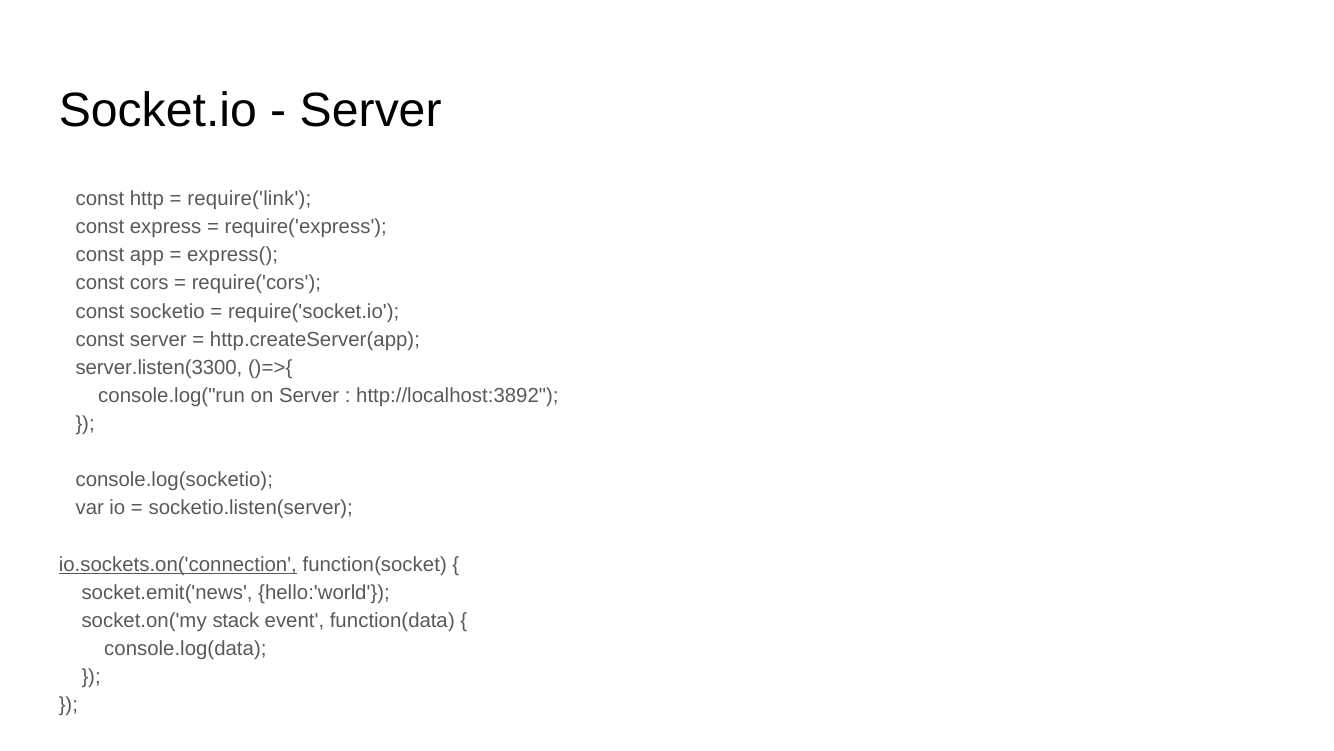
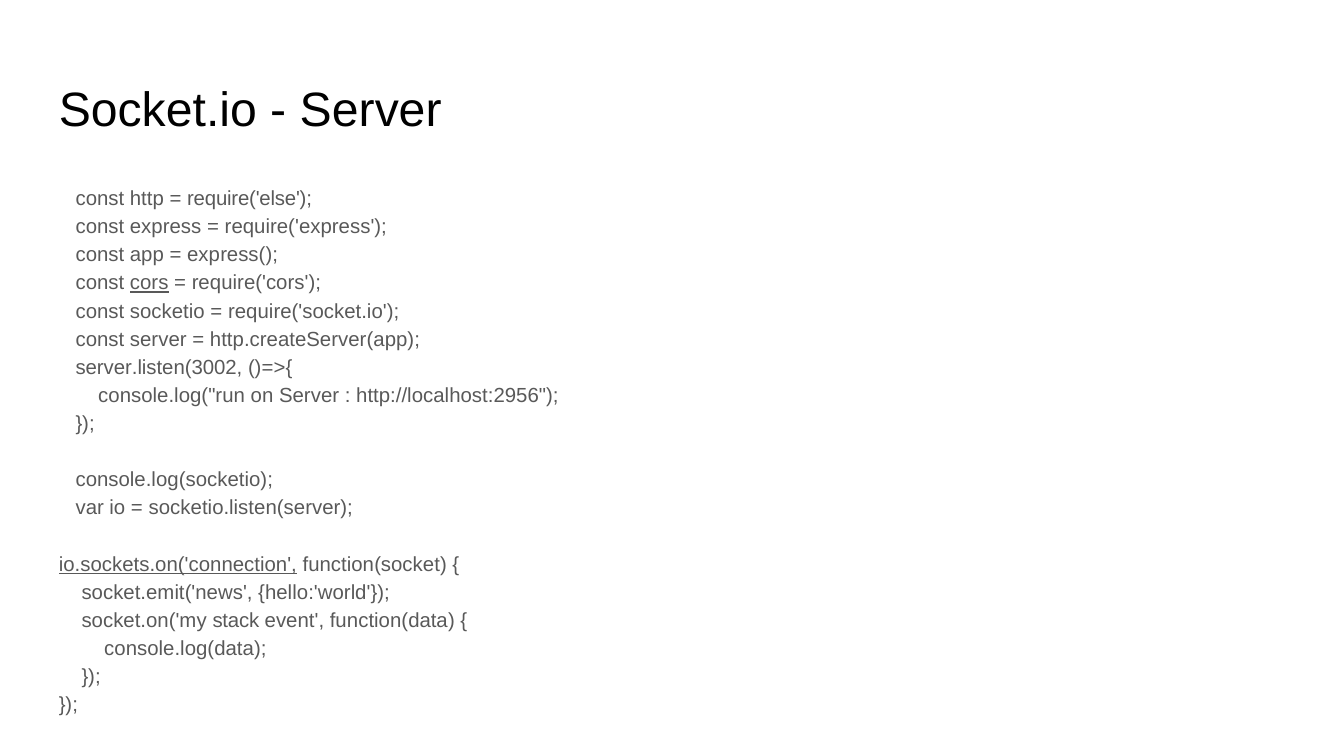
require('link: require('link -> require('else
cors underline: none -> present
server.listen(3300: server.listen(3300 -> server.listen(3002
http://localhost:3892: http://localhost:3892 -> http://localhost:2956
